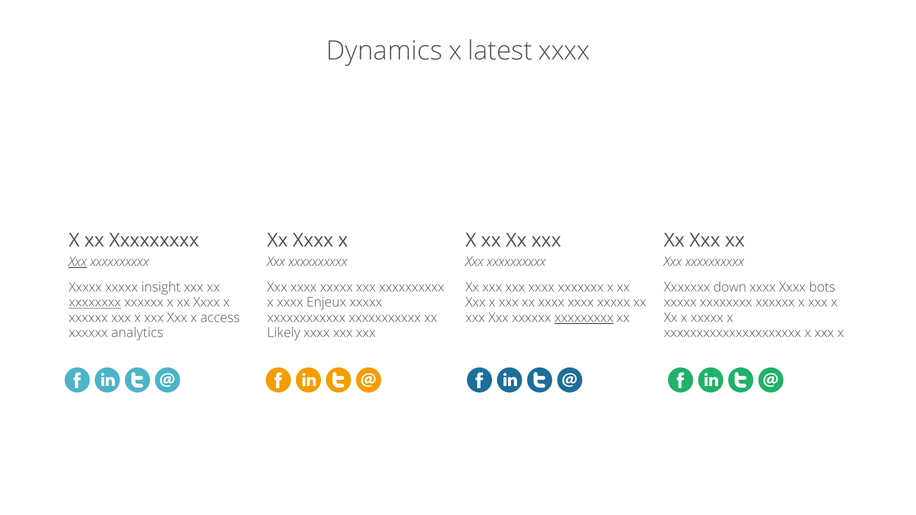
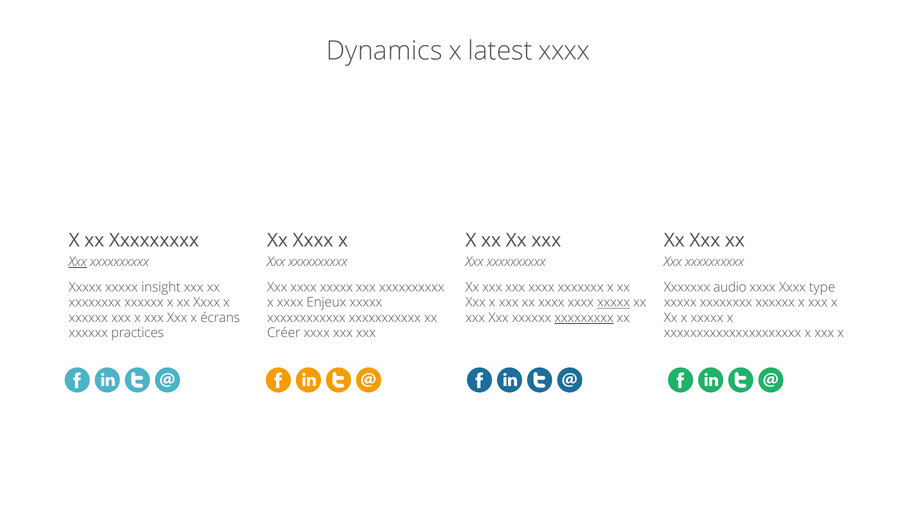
down: down -> audio
bots: bots -> type
xxxxxxxx at (95, 303) underline: present -> none
xxxxx at (614, 303) underline: none -> present
access: access -> écrans
analytics: analytics -> practices
Likely: Likely -> Créer
